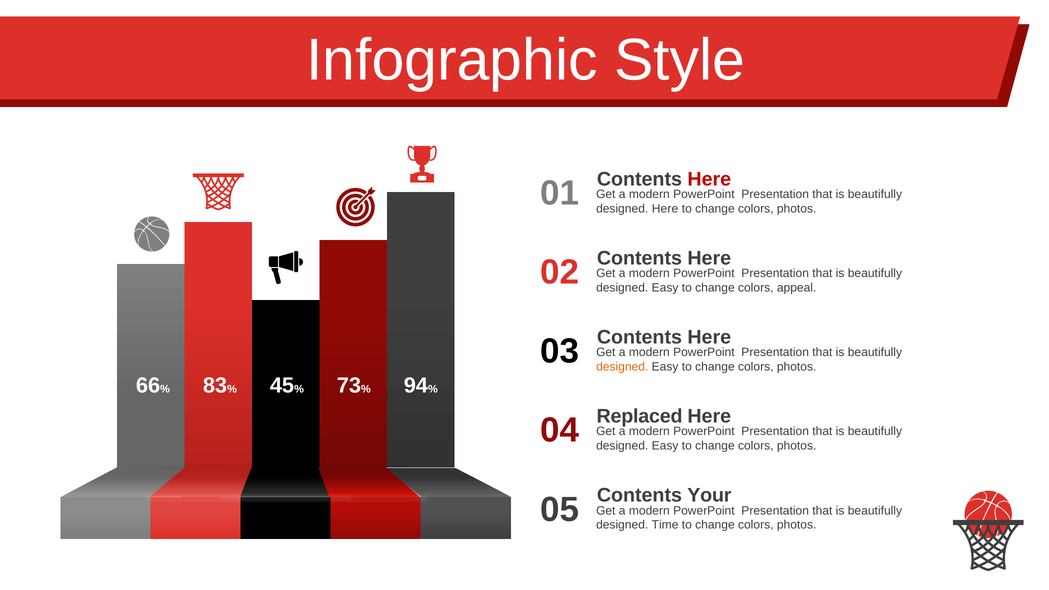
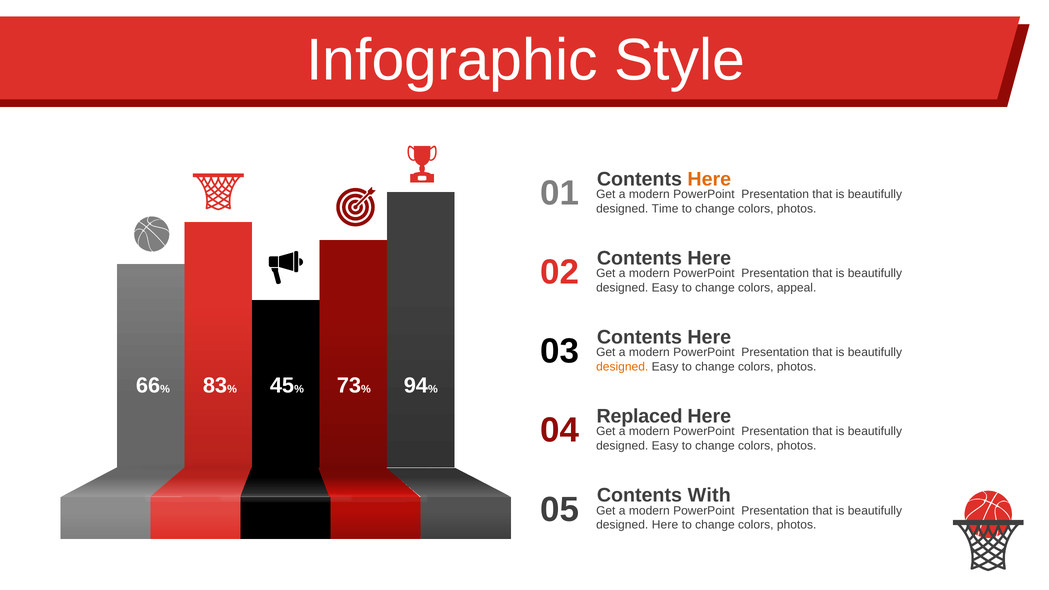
Here at (709, 179) colour: red -> orange
designed Here: Here -> Time
Your: Your -> With
designed Time: Time -> Here
